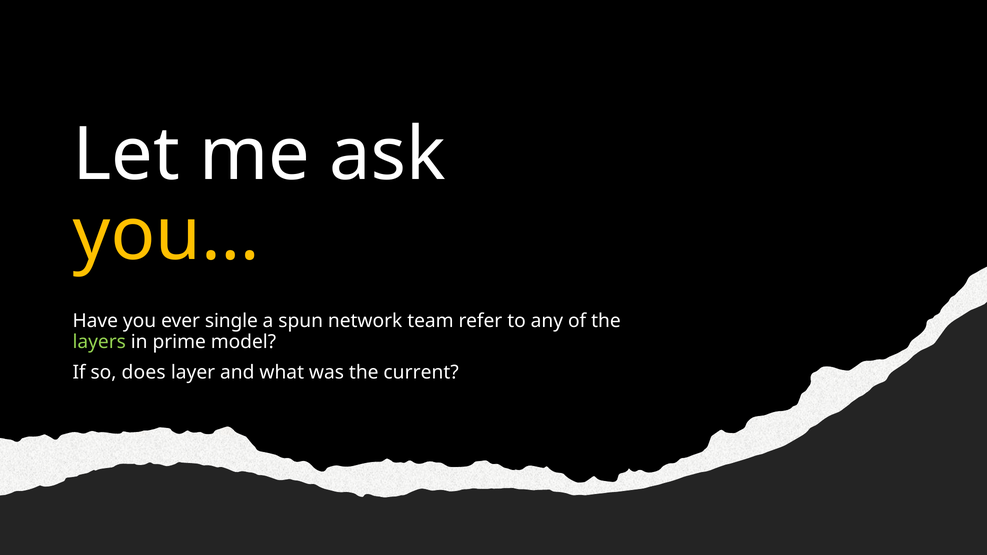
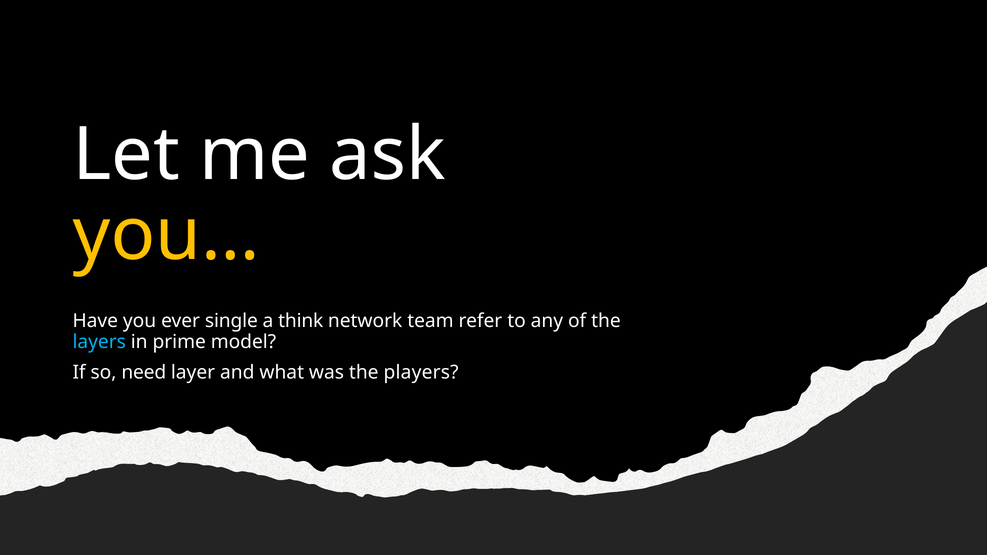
spun: spun -> think
layers colour: light green -> light blue
does: does -> need
current: current -> players
